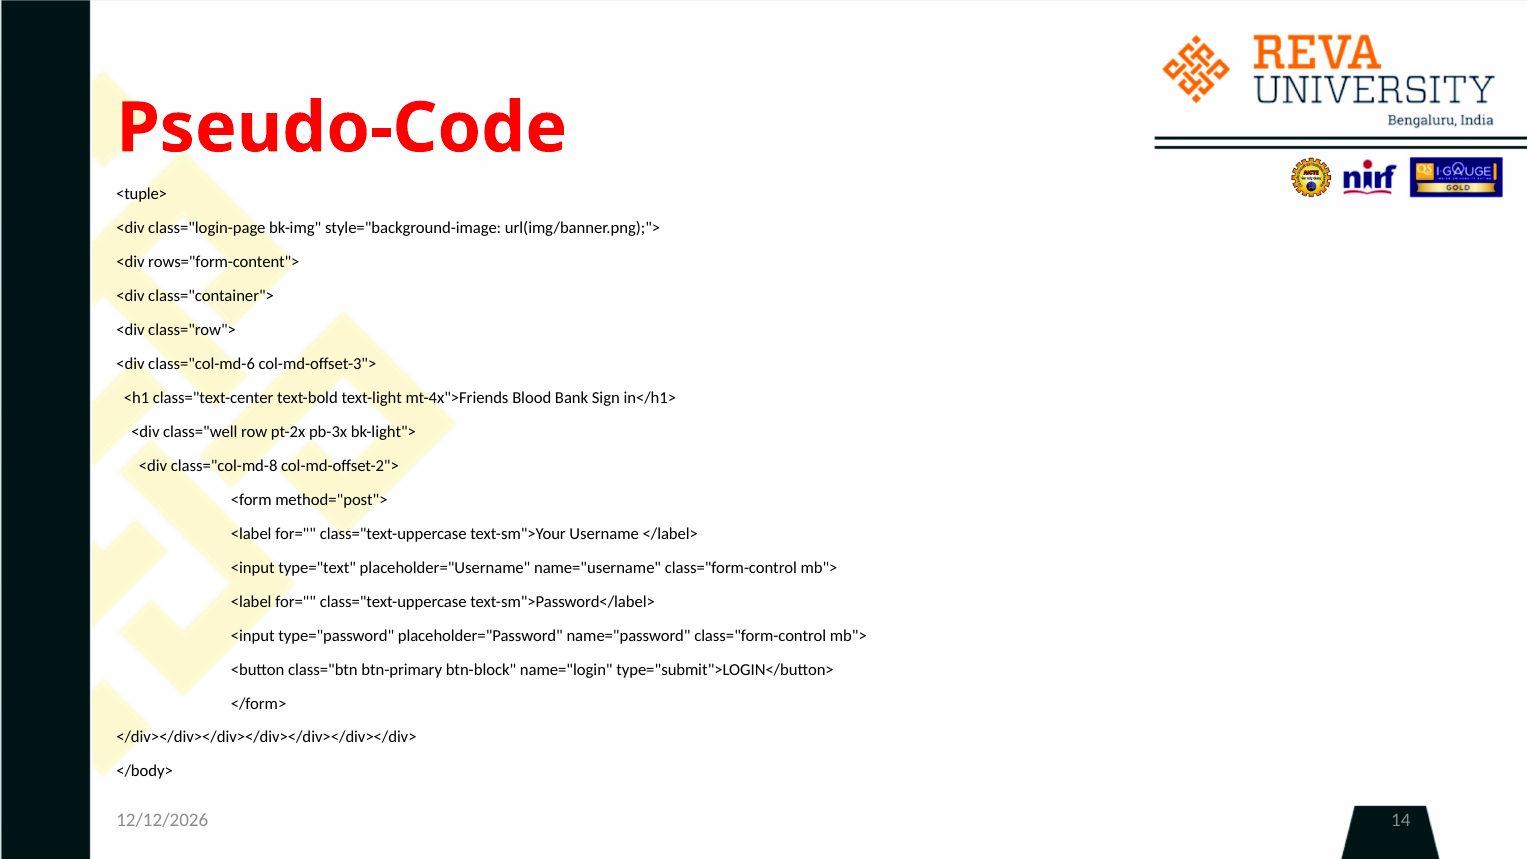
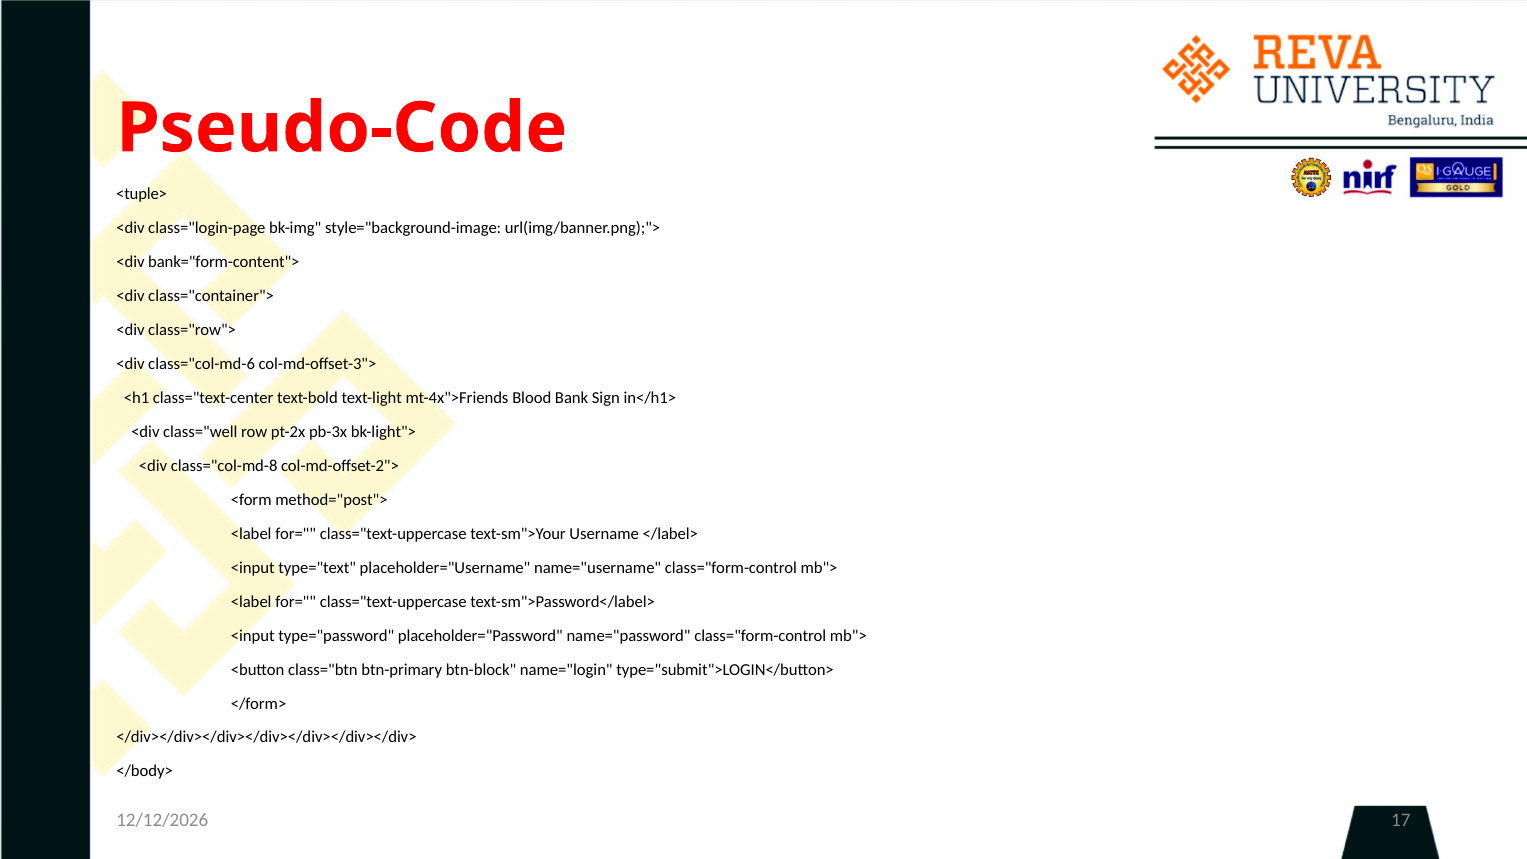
rows="form-content">: rows="form-content"> -> bank="form-content">
14: 14 -> 17
